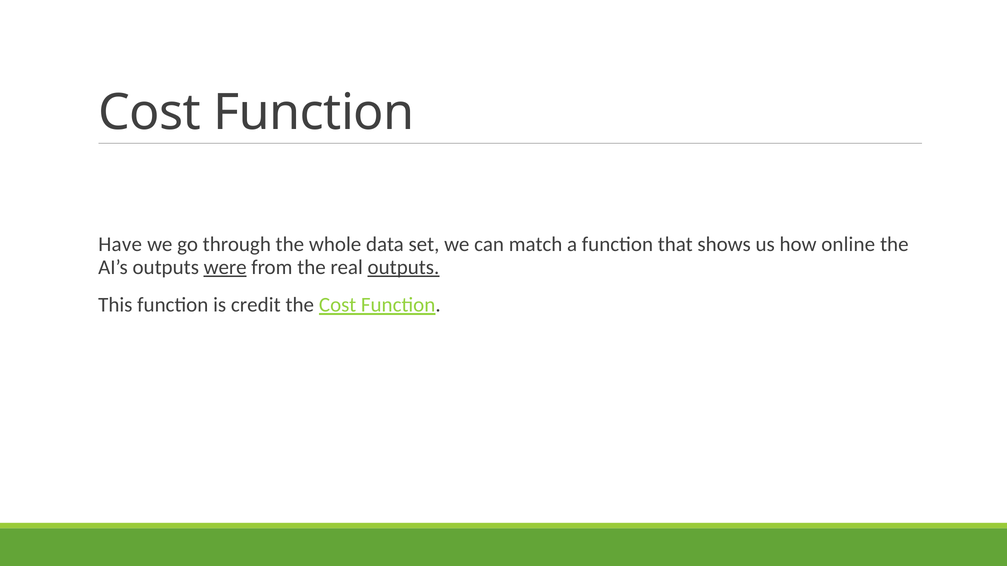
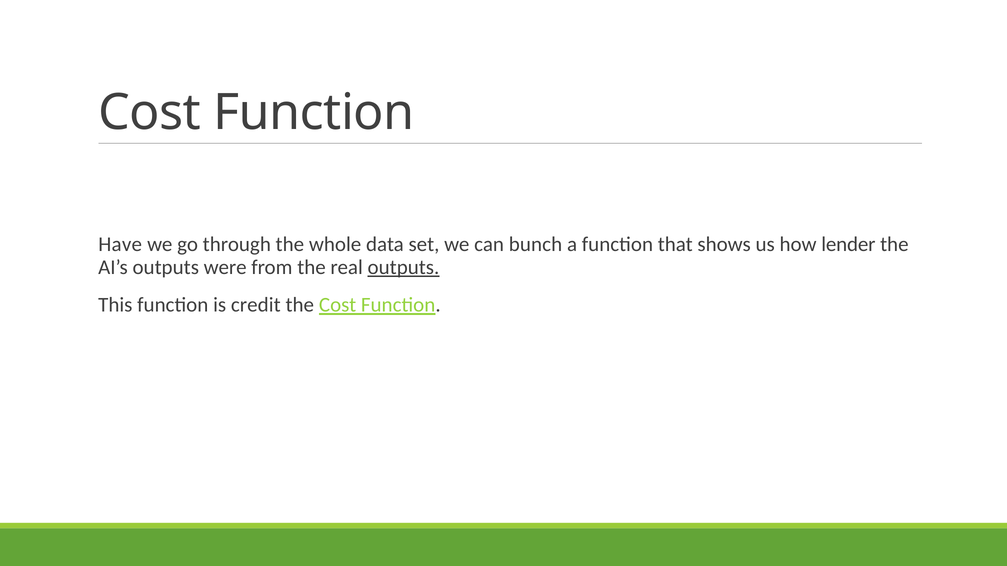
match: match -> bunch
online: online -> lender
were underline: present -> none
